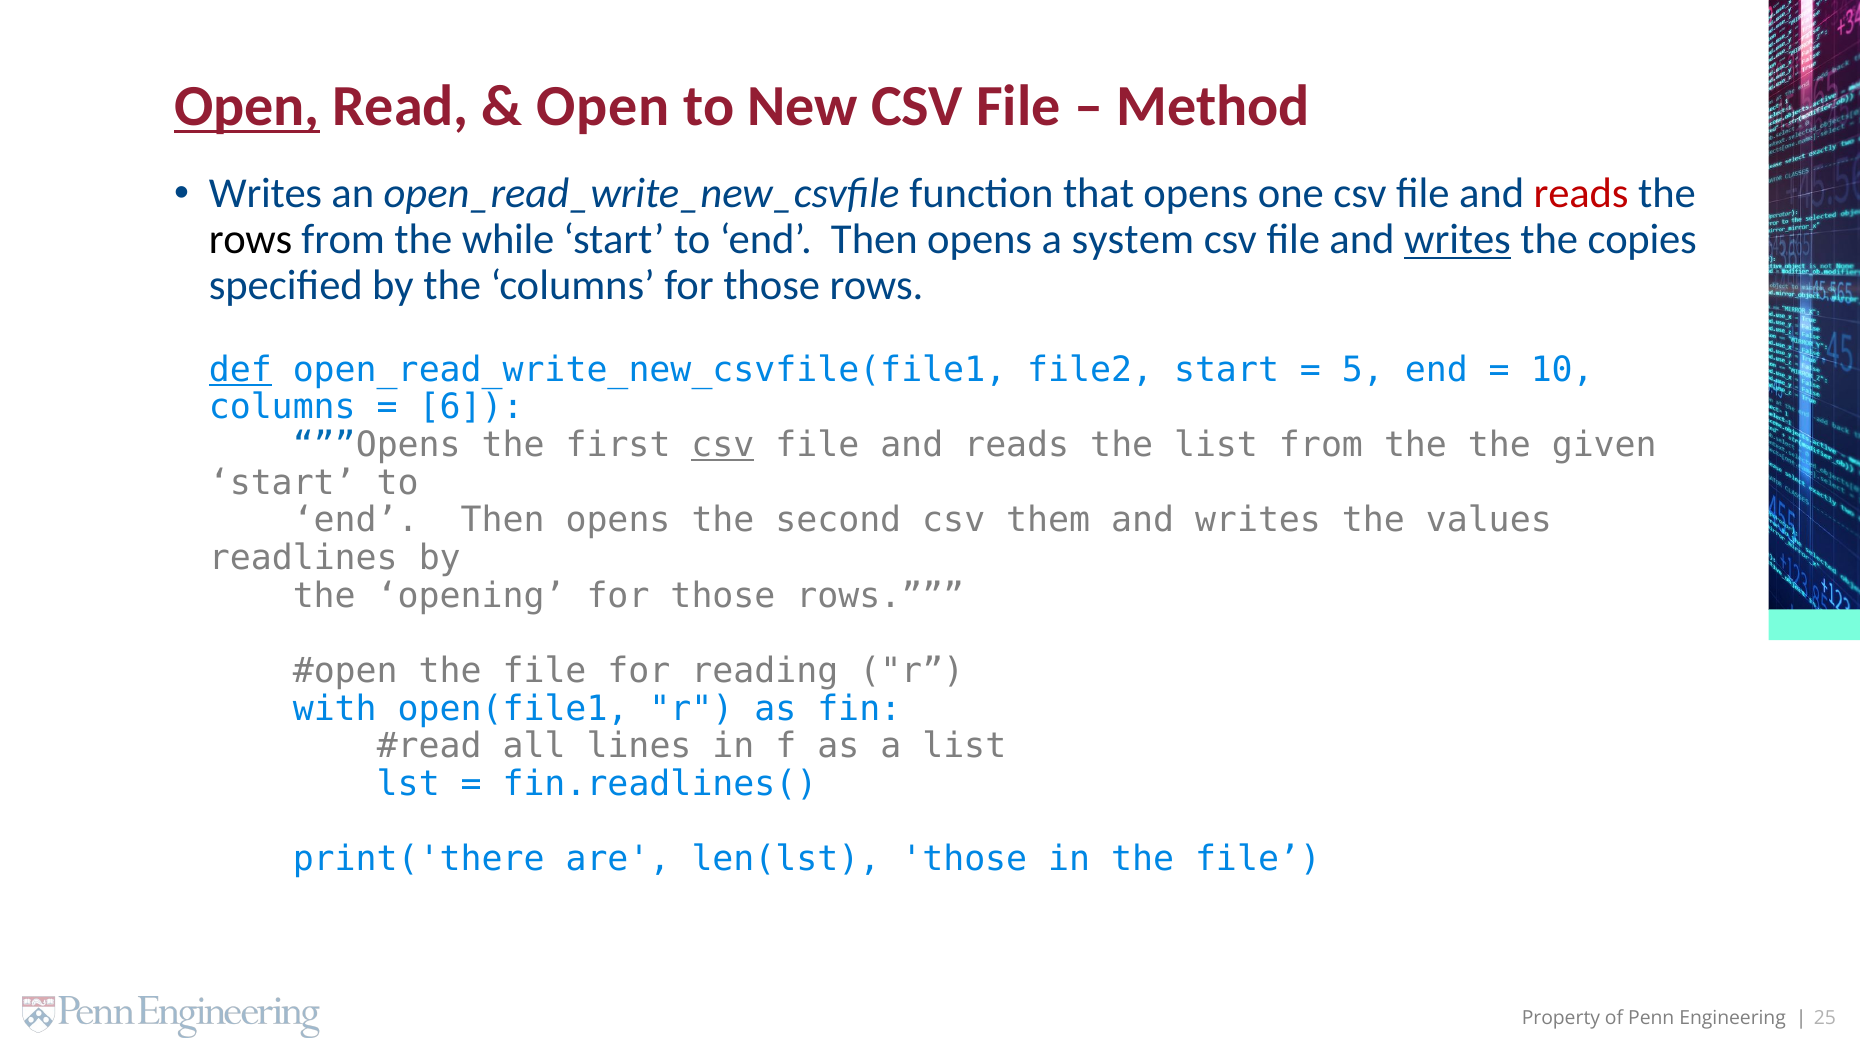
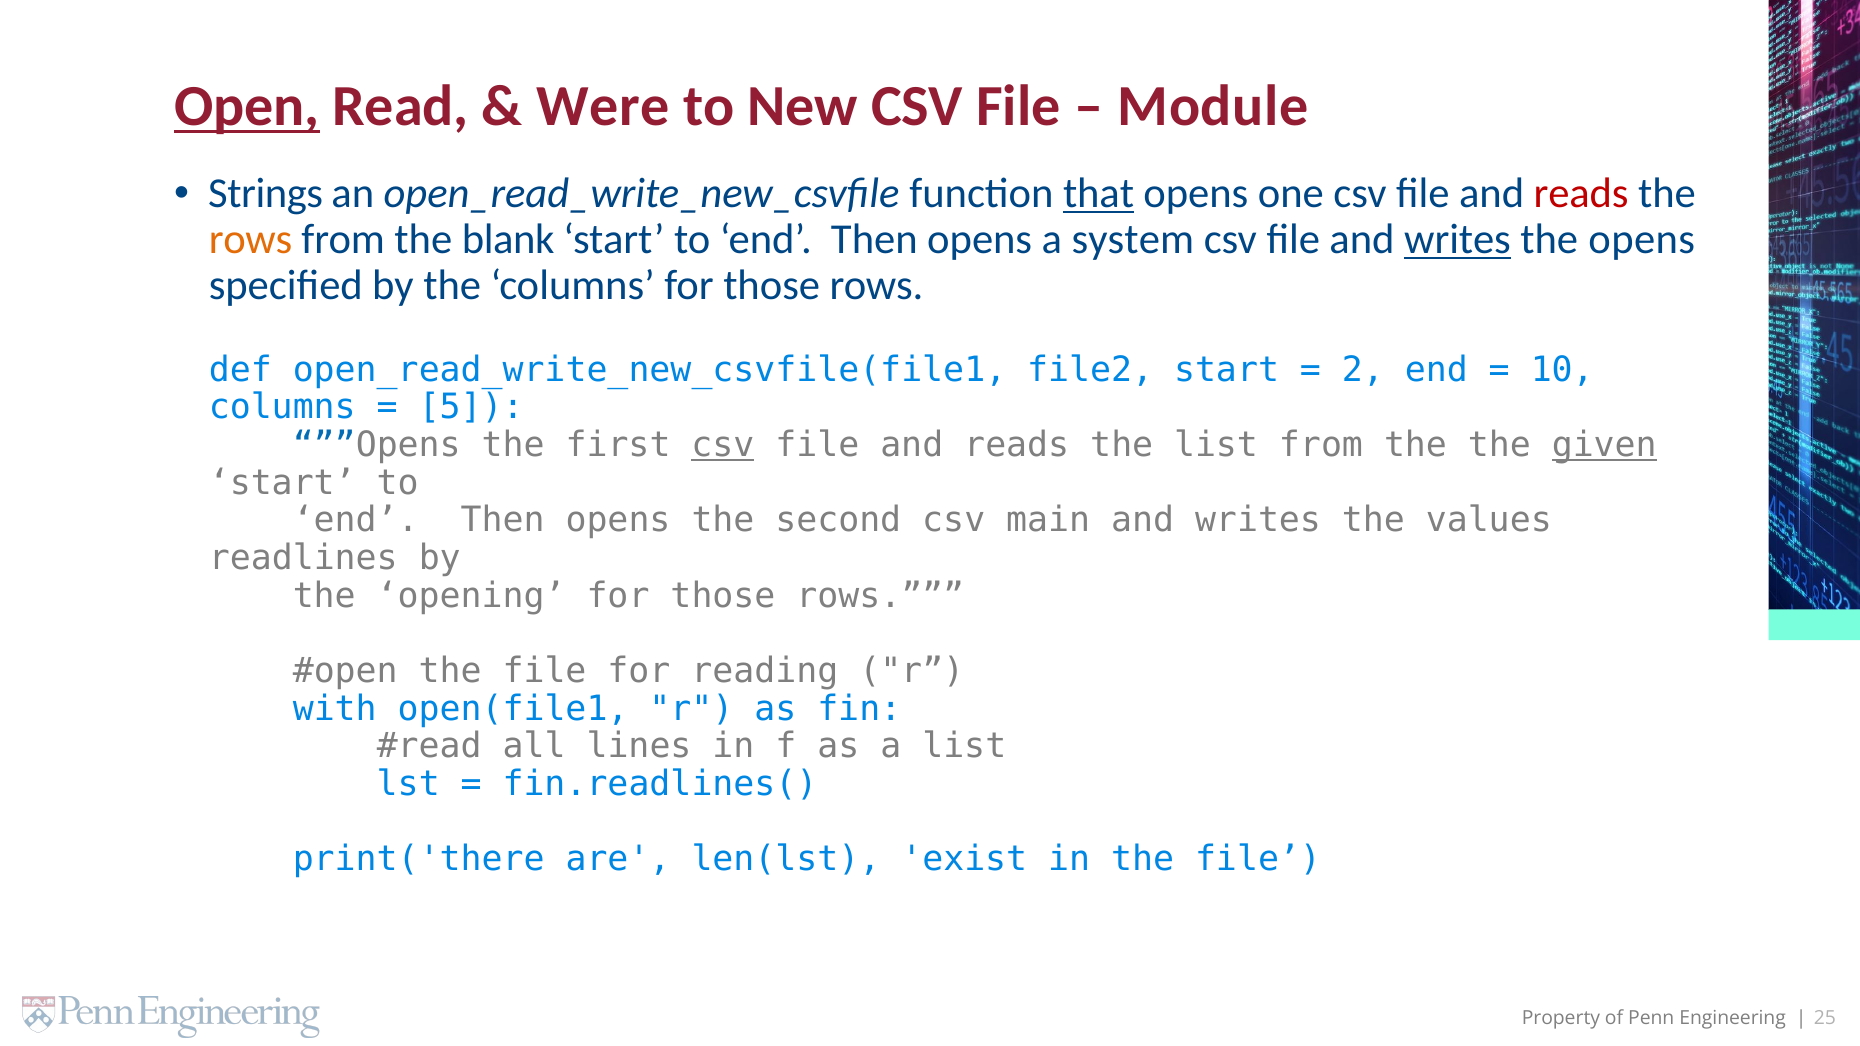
Open at (603, 107): Open -> Were
Method: Method -> Module
Writes at (266, 194): Writes -> Strings
that underline: none -> present
rows at (251, 240) colour: black -> orange
while: while -> blank
the copies: copies -> opens
def underline: present -> none
5: 5 -> 2
6: 6 -> 5
given underline: none -> present
them: them -> main
len(lst those: those -> exist
